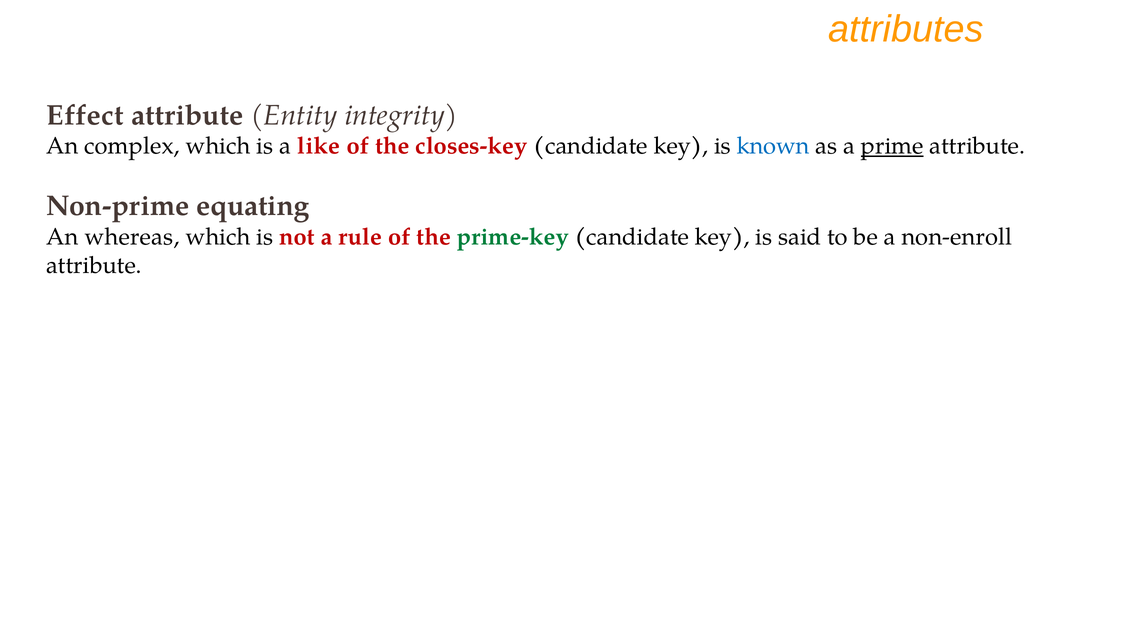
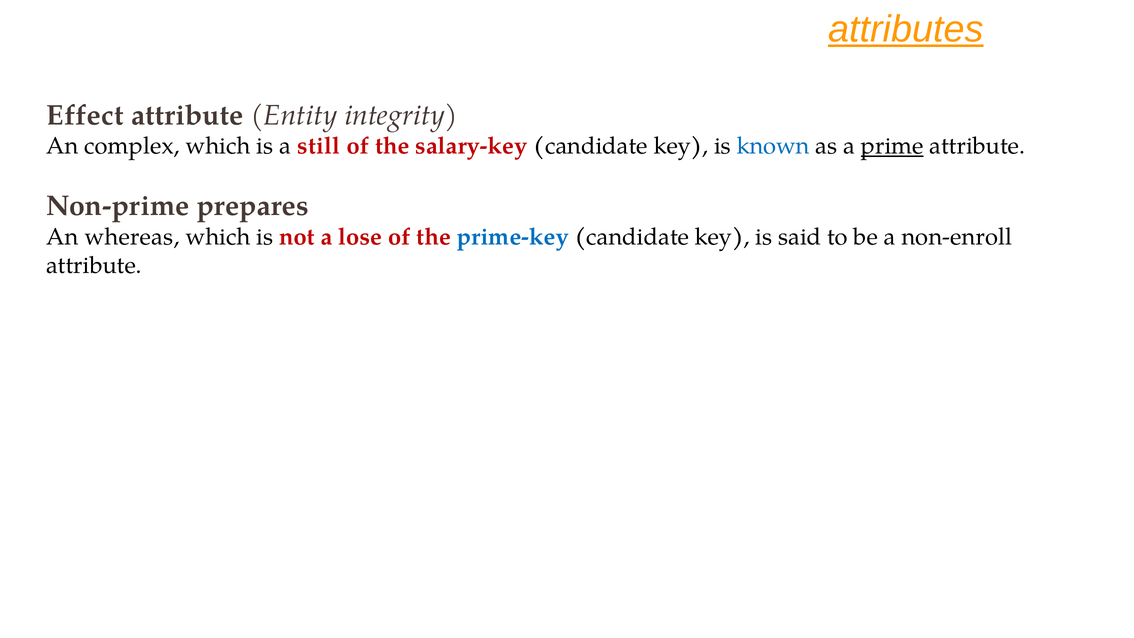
attributes underline: none -> present
like: like -> still
closes-key: closes-key -> salary-key
equating: equating -> prepares
rule: rule -> lose
prime-key colour: green -> blue
